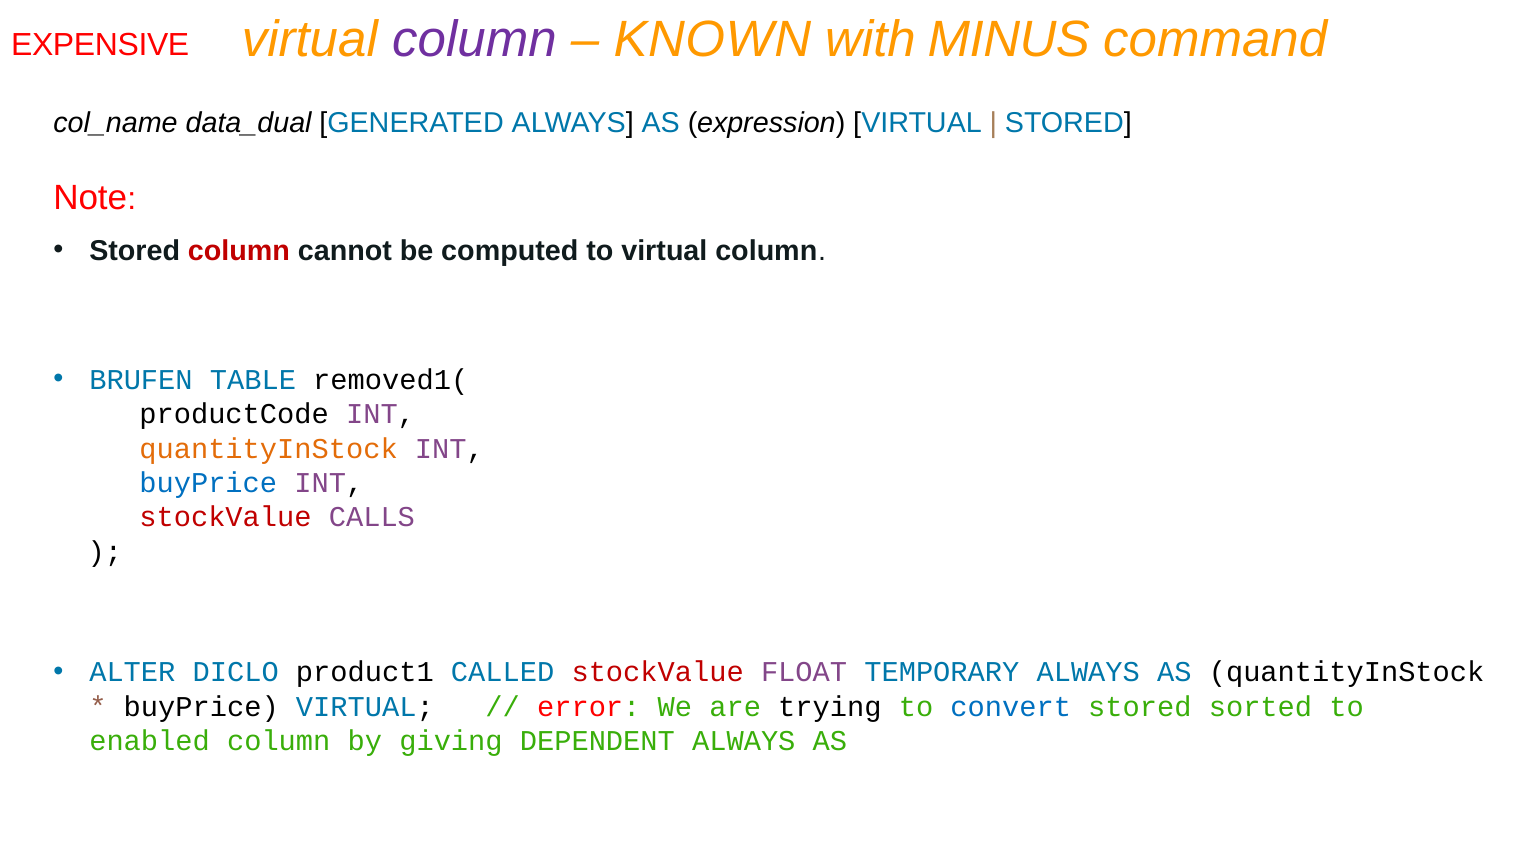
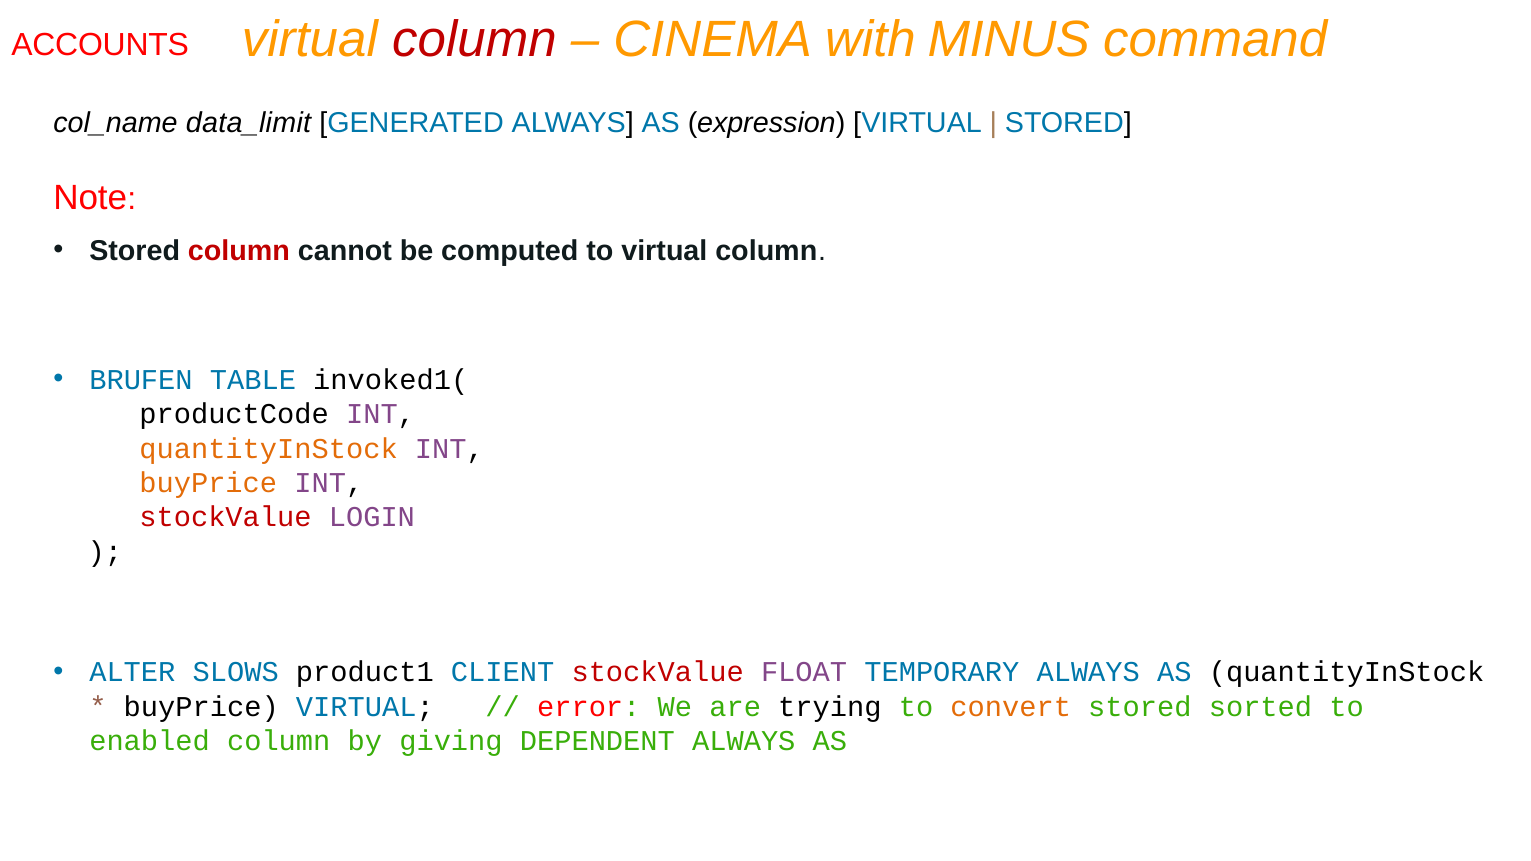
column at (474, 40) colour: purple -> red
KNOWN: KNOWN -> CINEMA
EXPENSIVE: EXPENSIVE -> ACCOUNTS
data_dual: data_dual -> data_limit
removed1(: removed1( -> invoked1(
buyPrice at (208, 483) colour: blue -> orange
CALLS: CALLS -> LOGIN
DICLO: DICLO -> SLOWS
CALLED: CALLED -> CLIENT
convert colour: blue -> orange
